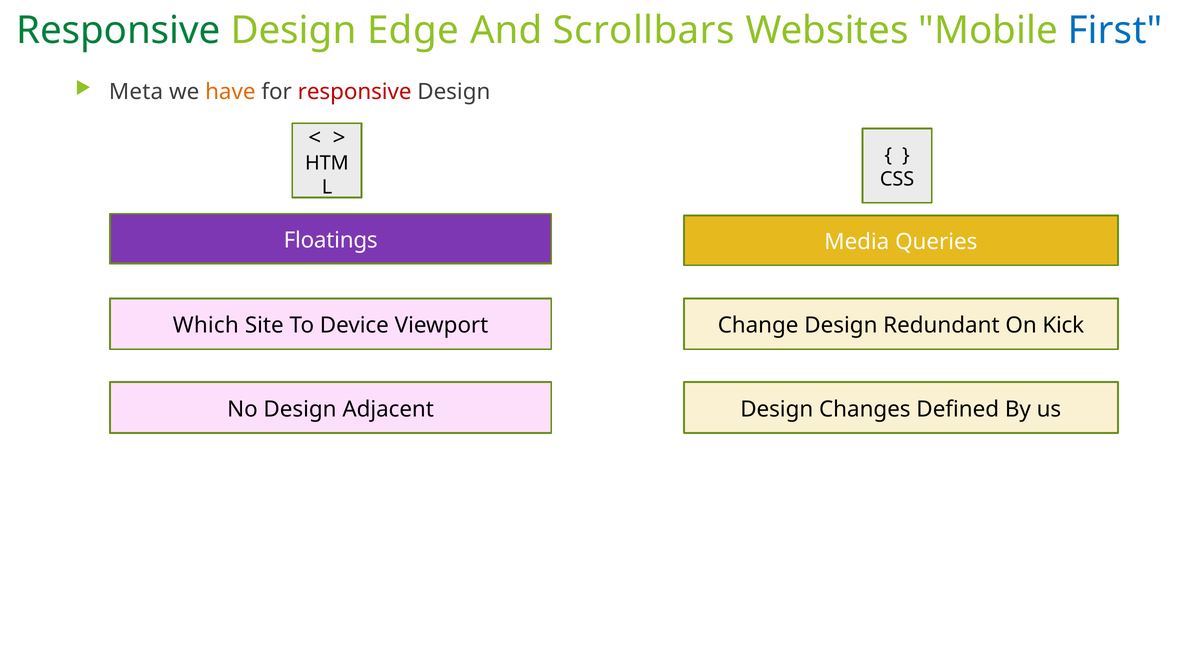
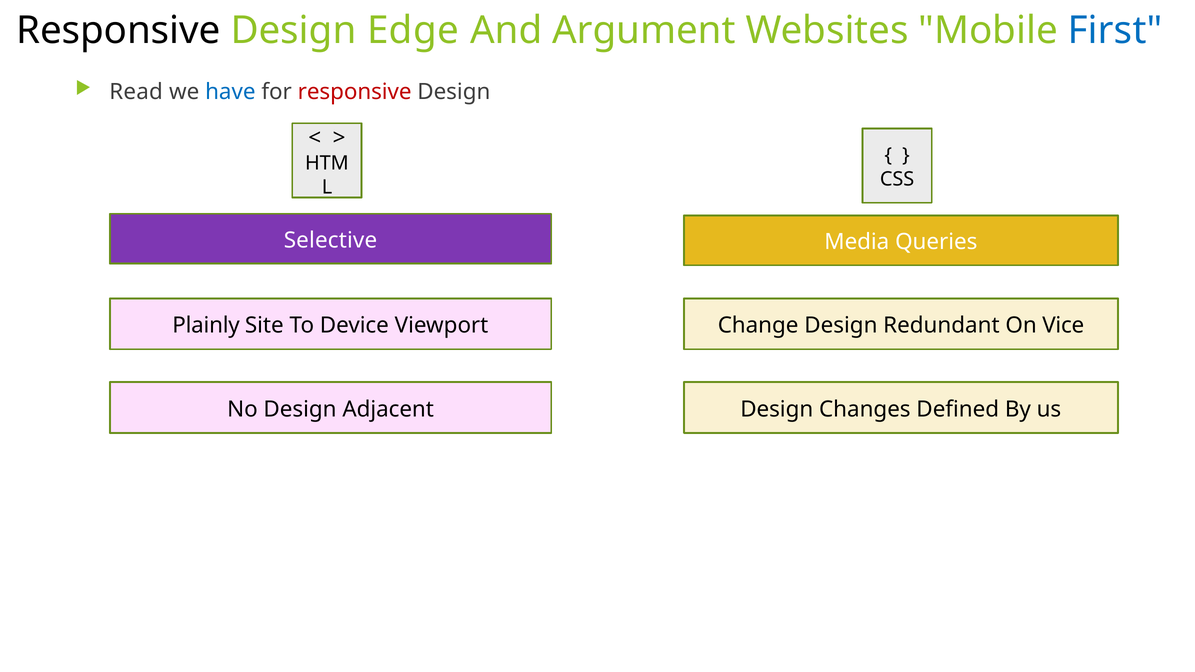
Responsive at (118, 30) colour: green -> black
Scrollbars: Scrollbars -> Argument
Meta: Meta -> Read
have colour: orange -> blue
Floatings: Floatings -> Selective
Which: Which -> Plainly
Kick: Kick -> Vice
